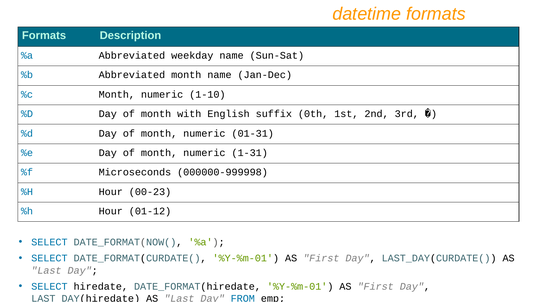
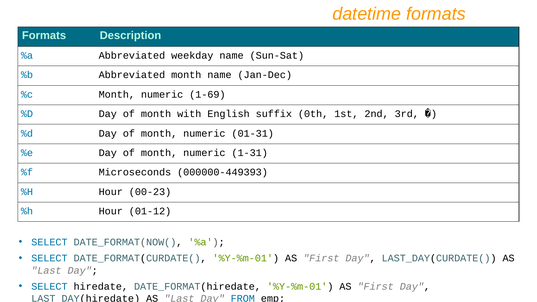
1-10: 1-10 -> 1-69
000000-999998: 000000-999998 -> 000000-449393
